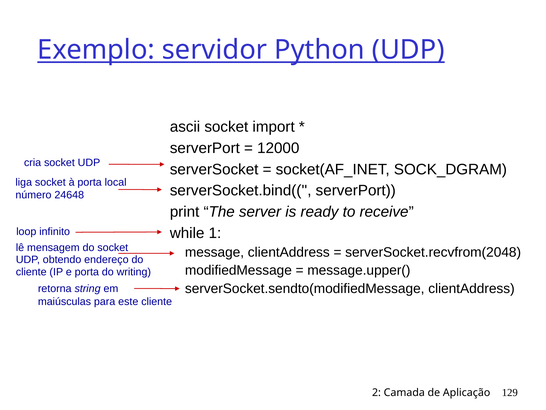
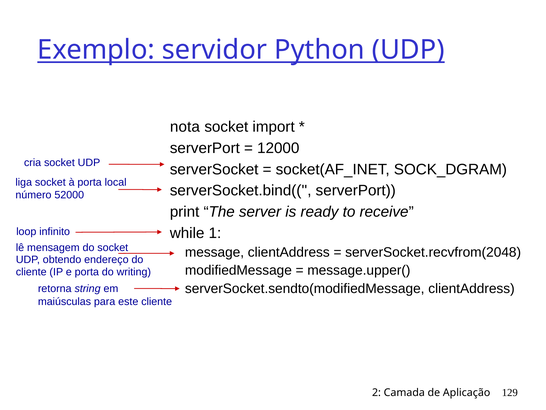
ascii: ascii -> nota
24648: 24648 -> 52000
